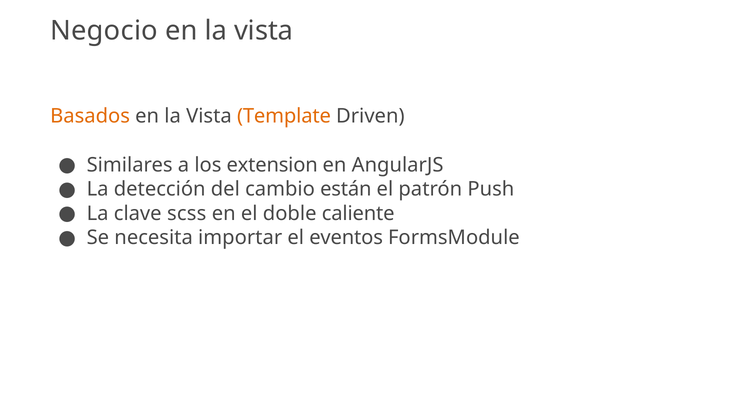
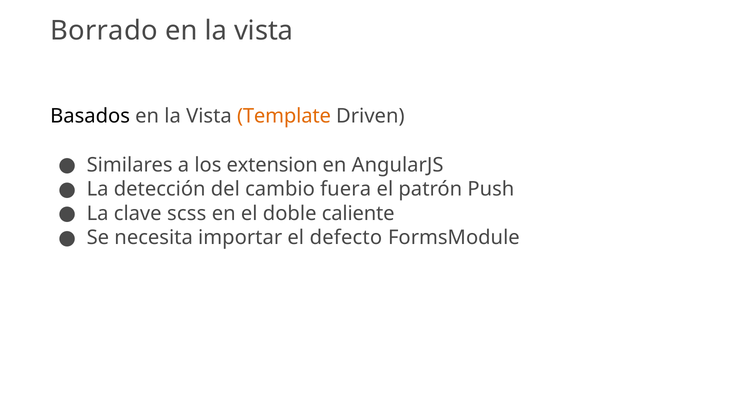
Negocio: Negocio -> Borrado
Basados colour: orange -> black
están: están -> fuera
eventos: eventos -> defecto
